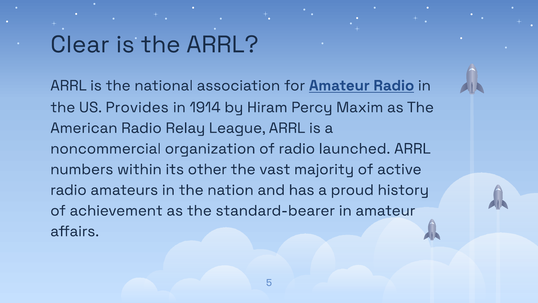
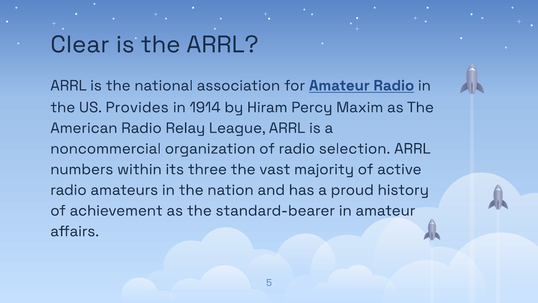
launched: launched -> selection
other: other -> three
